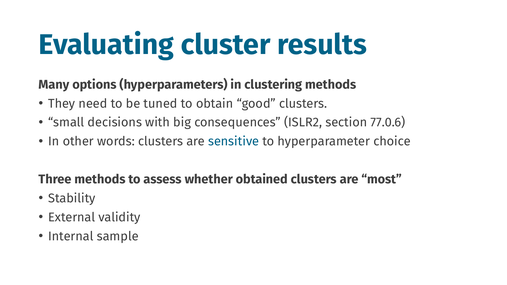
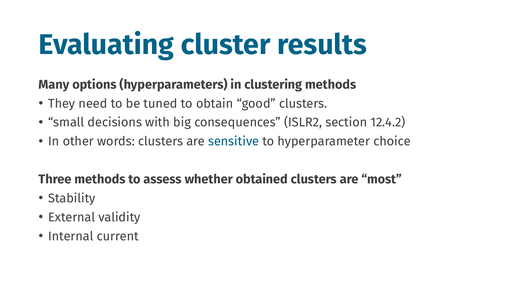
77.0.6: 77.0.6 -> 12.4.2
sample: sample -> current
